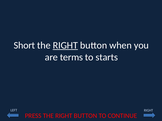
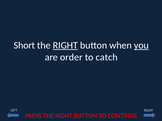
you underline: none -> present
terms: terms -> order
starts: starts -> catch
